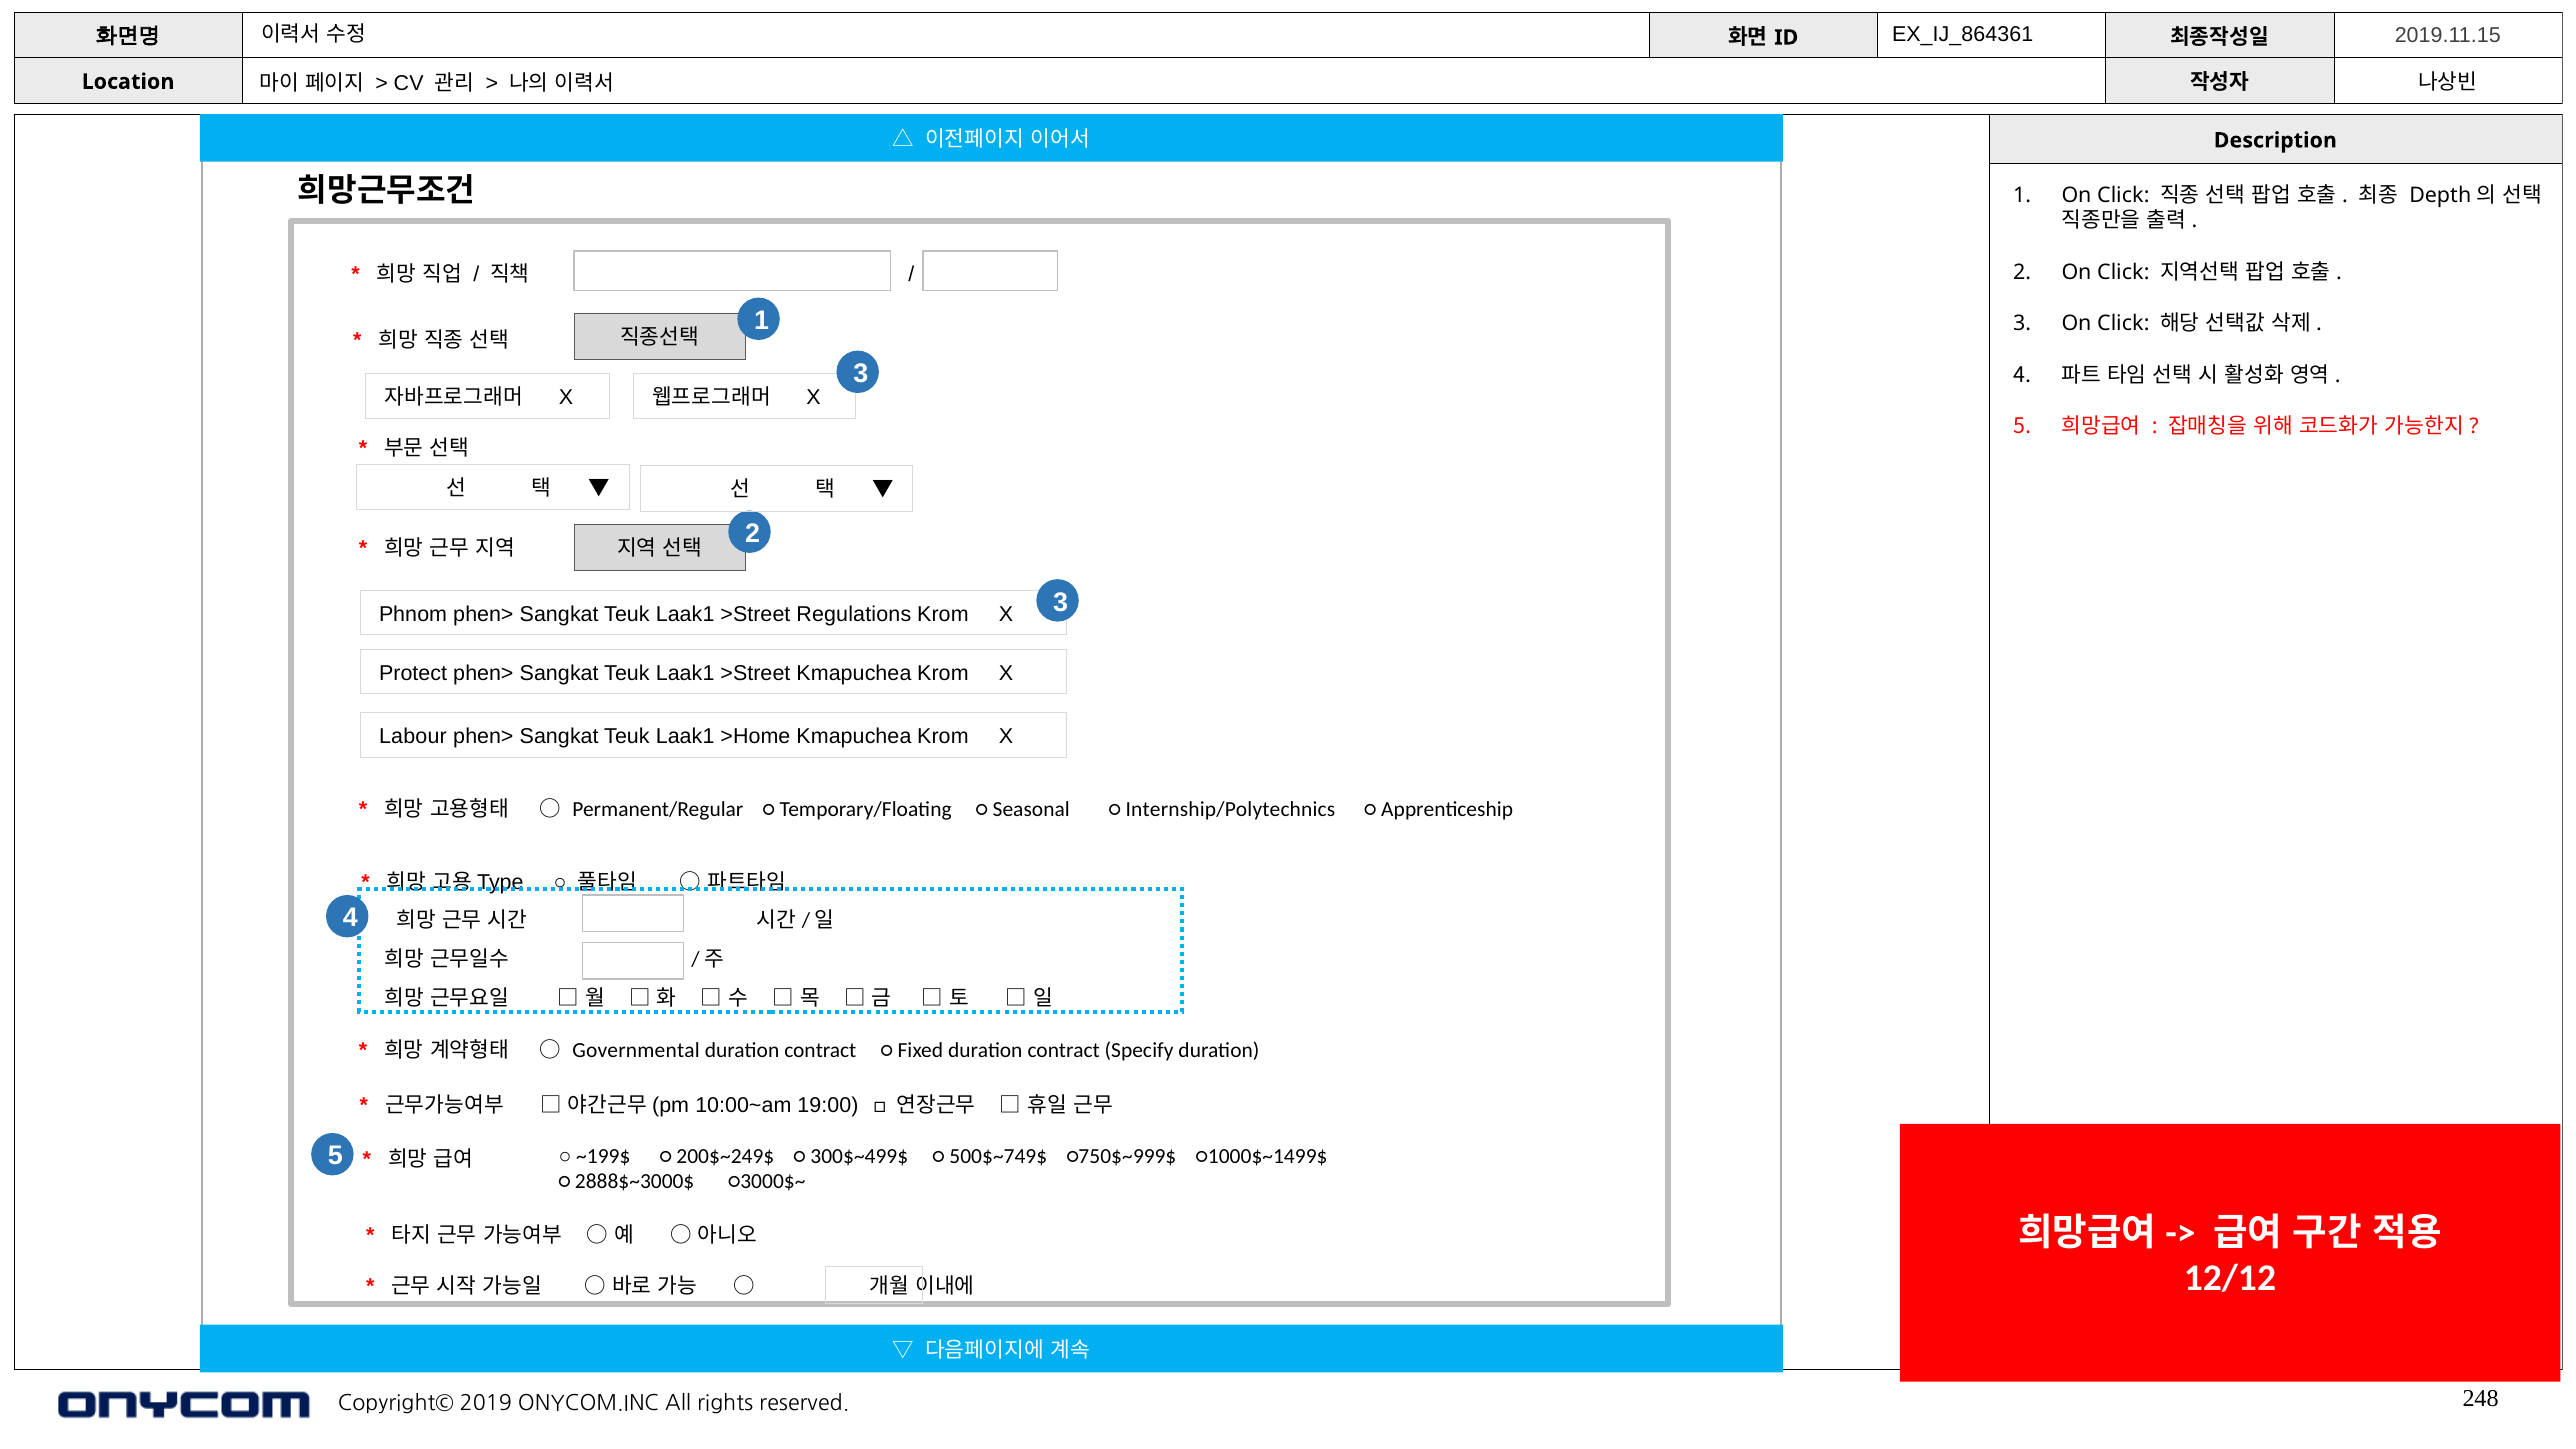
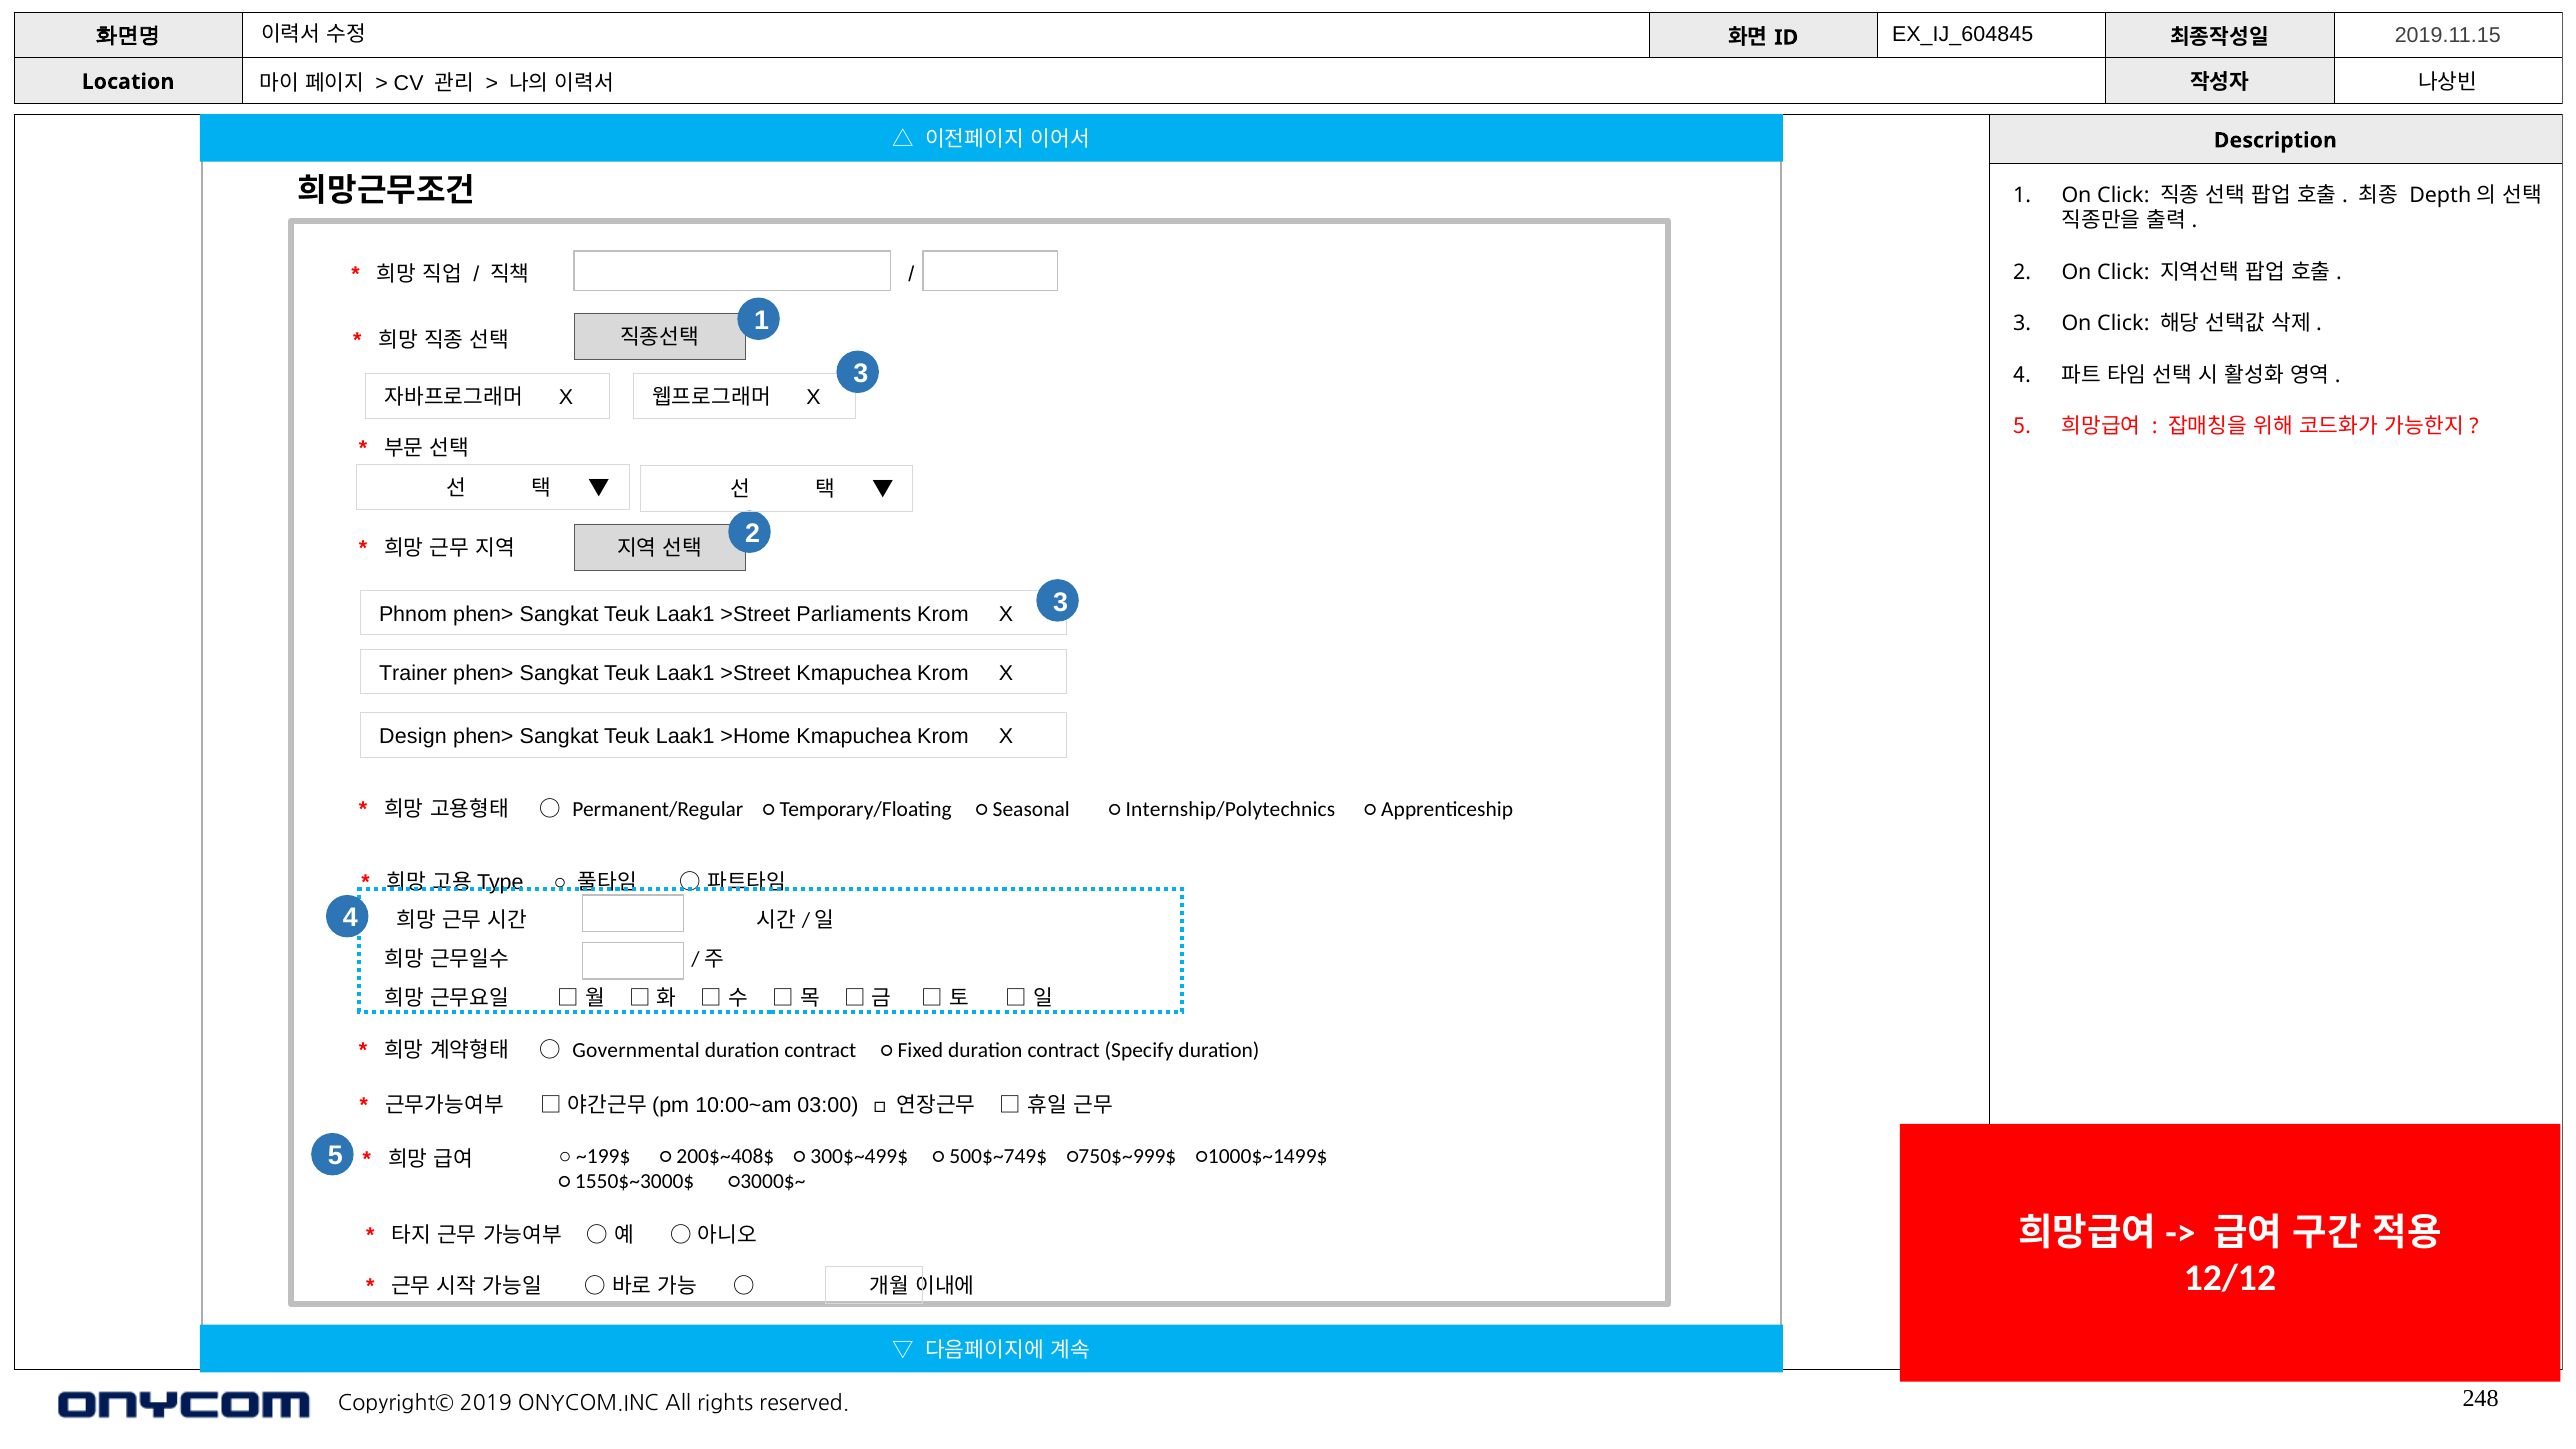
EX_IJ_864361: EX_IJ_864361 -> EX_IJ_604845
Regulations: Regulations -> Parliaments
Protect: Protect -> Trainer
Labour: Labour -> Design
19:00: 19:00 -> 03:00
200$~249$: 200$~249$ -> 200$~408$
2888$~3000$: 2888$~3000$ -> 1550$~3000$
